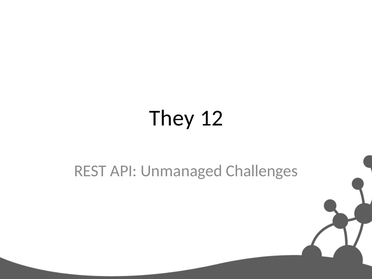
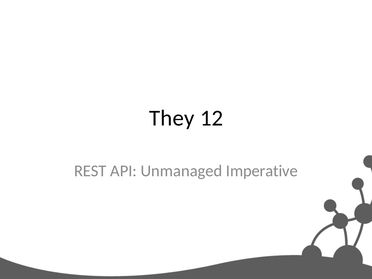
Challenges: Challenges -> Imperative
